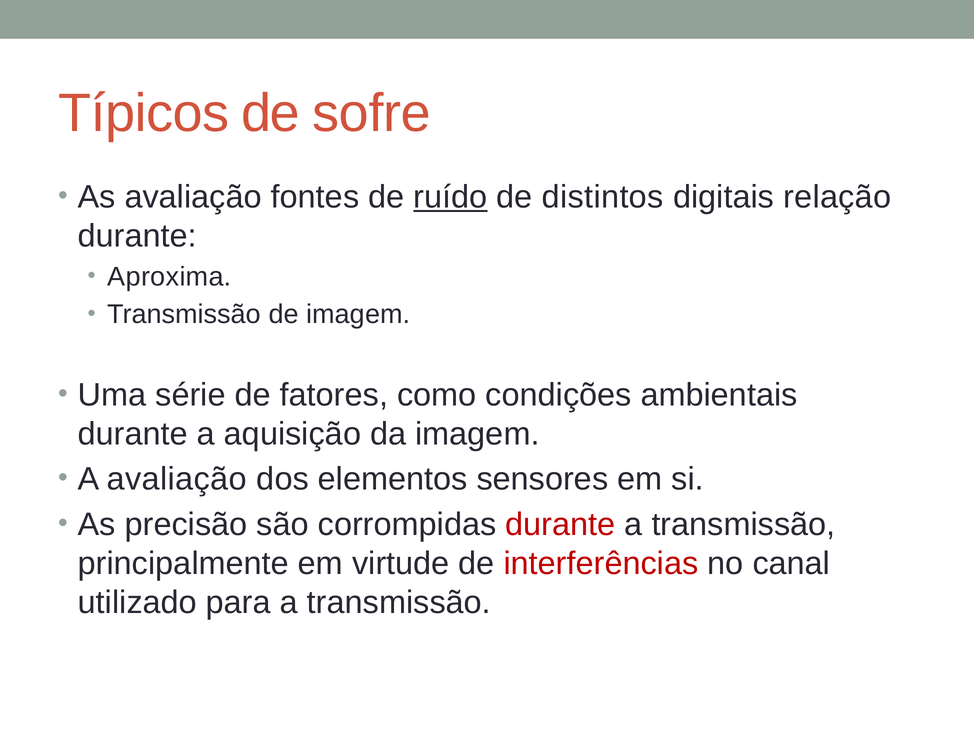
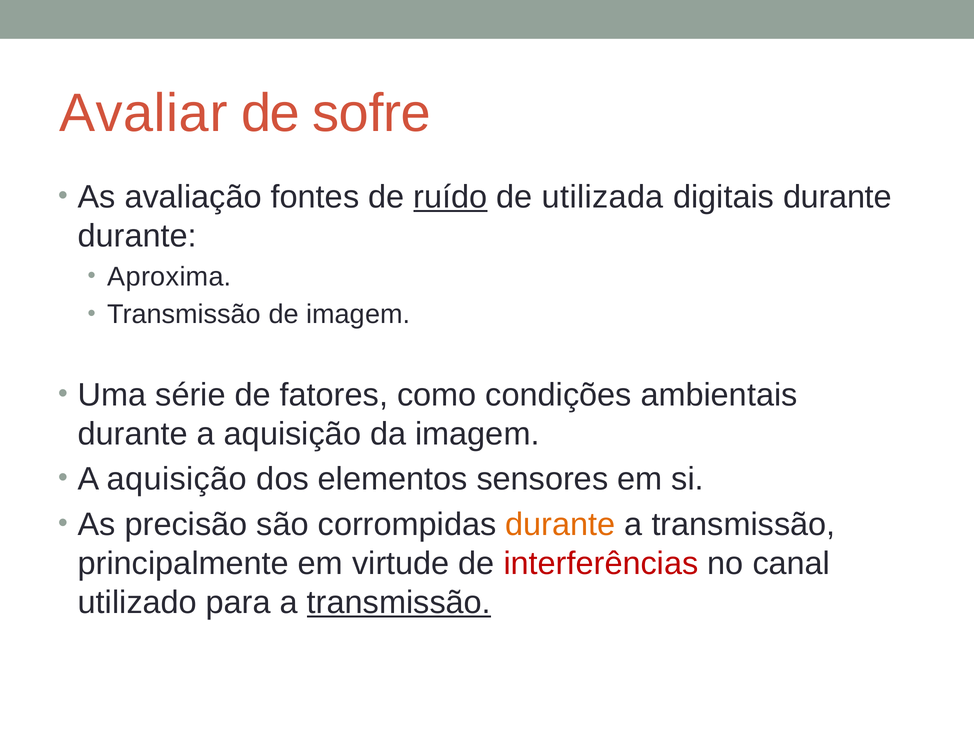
Típicos: Típicos -> Avaliar
distintos: distintos -> utilizada
digitais relação: relação -> durante
avaliação at (177, 480): avaliação -> aquisição
durante at (560, 525) colour: red -> orange
transmissão at (399, 603) underline: none -> present
